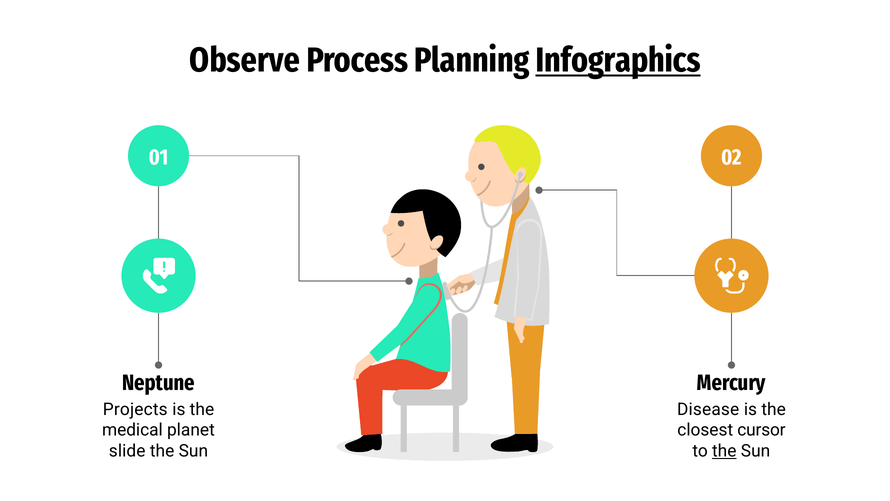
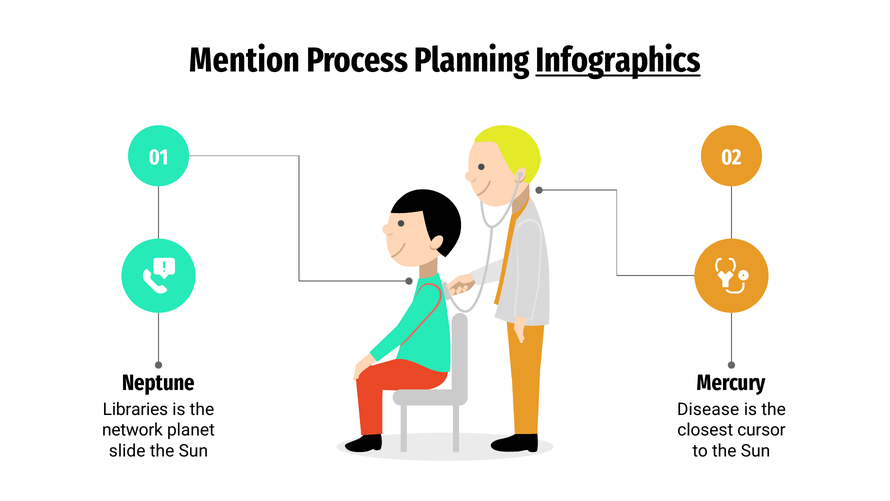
Observe: Observe -> Mention
Projects: Projects -> Libraries
medical: medical -> network
the at (724, 451) underline: present -> none
